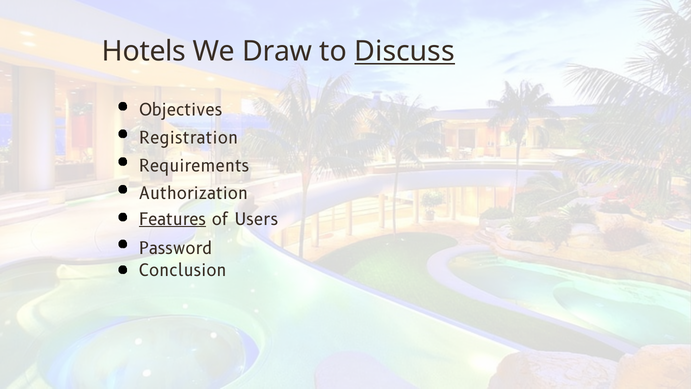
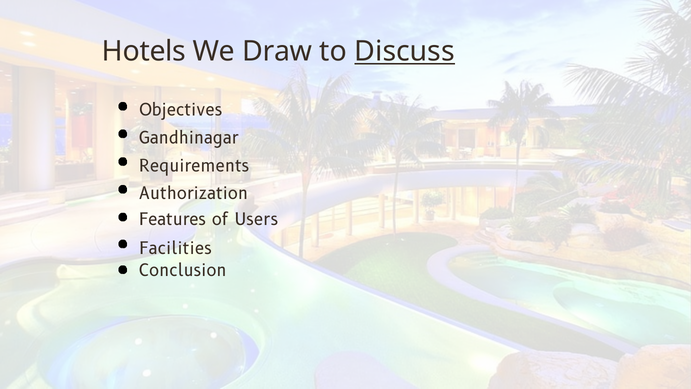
Registration: Registration -> Gandhinagar
Features underline: present -> none
Password: Password -> Facilities
